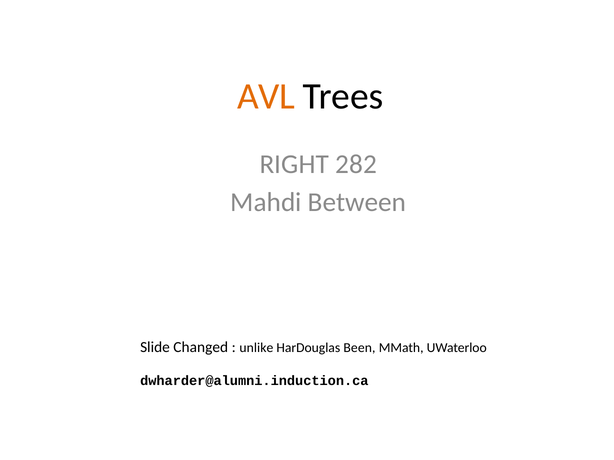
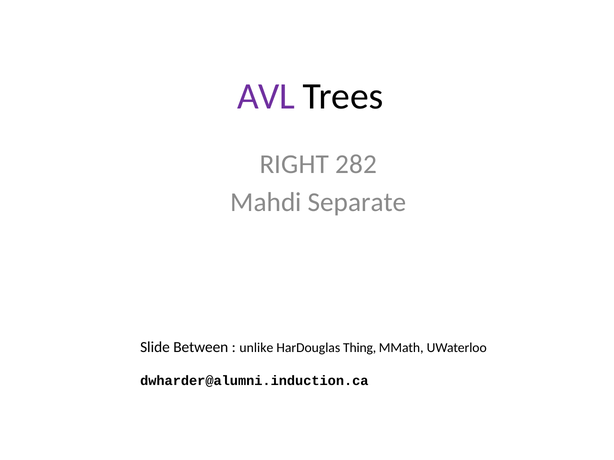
AVL colour: orange -> purple
Between: Between -> Separate
Changed: Changed -> Between
Been: Been -> Thing
